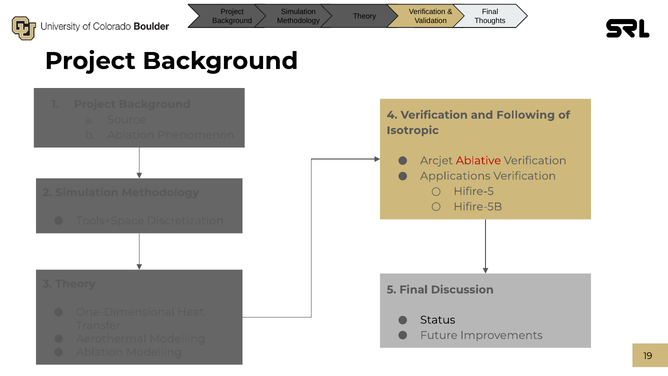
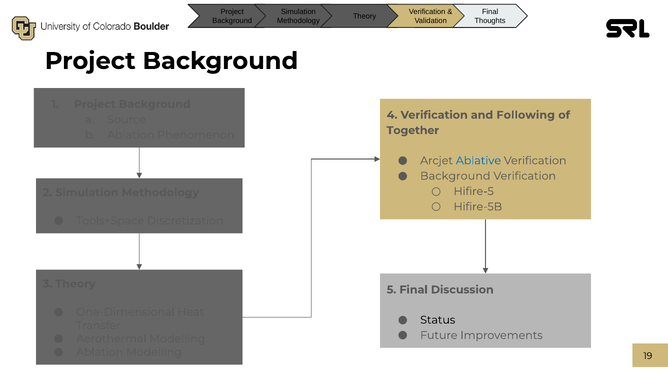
Isotropic: Isotropic -> Together
Ablative colour: red -> blue
Applications at (455, 176): Applications -> Background
